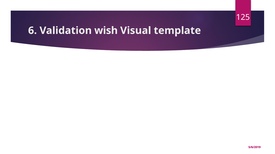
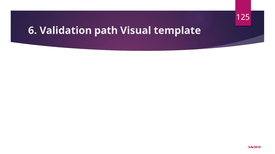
wish: wish -> path
